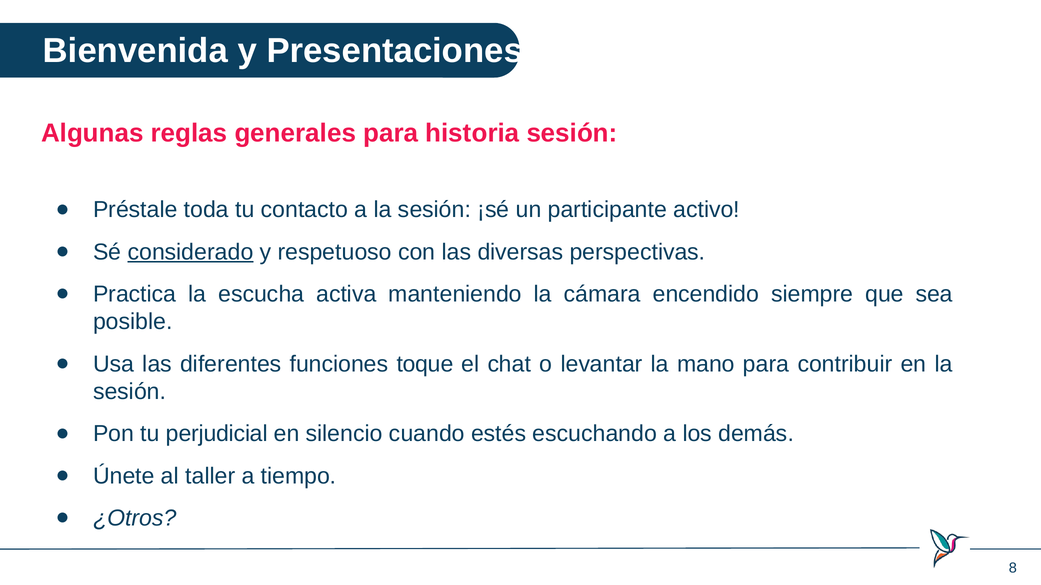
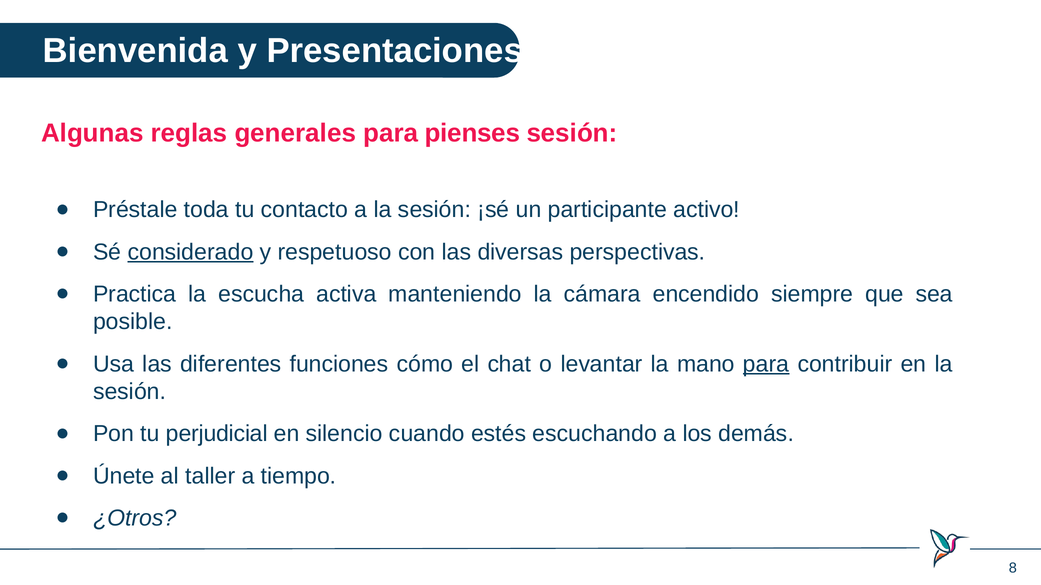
historia: historia -> pienses
toque: toque -> cómo
para at (766, 364) underline: none -> present
